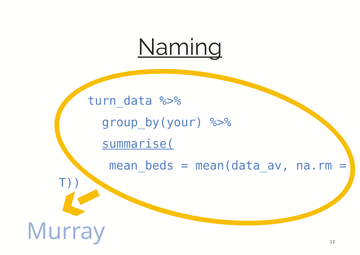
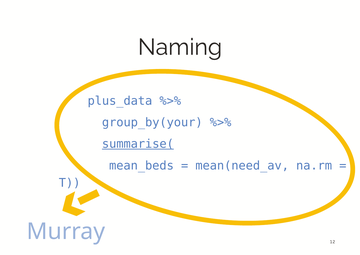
Naming underline: present -> none
turn_data: turn_data -> plus_data
mean(data_av: mean(data_av -> mean(need_av
